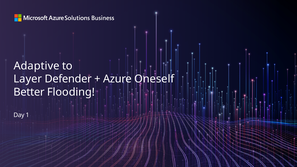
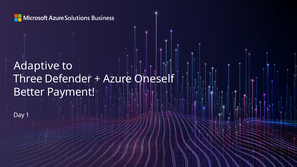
Layer: Layer -> Three
Flooding: Flooding -> Payment
